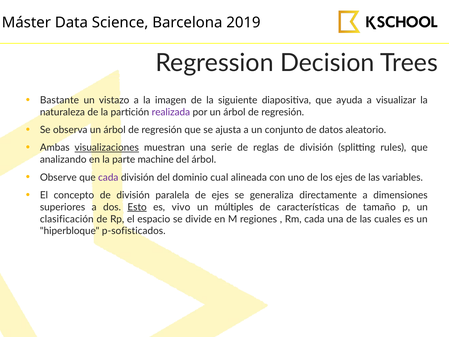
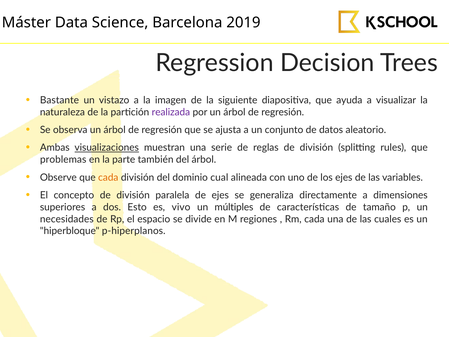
analizando: analizando -> problemas
machine: machine -> también
cada at (108, 177) colour: purple -> orange
Esto underline: present -> none
clasificación: clasificación -> necesidades
p-sofisticados: p-sofisticados -> p-hiperplanos
